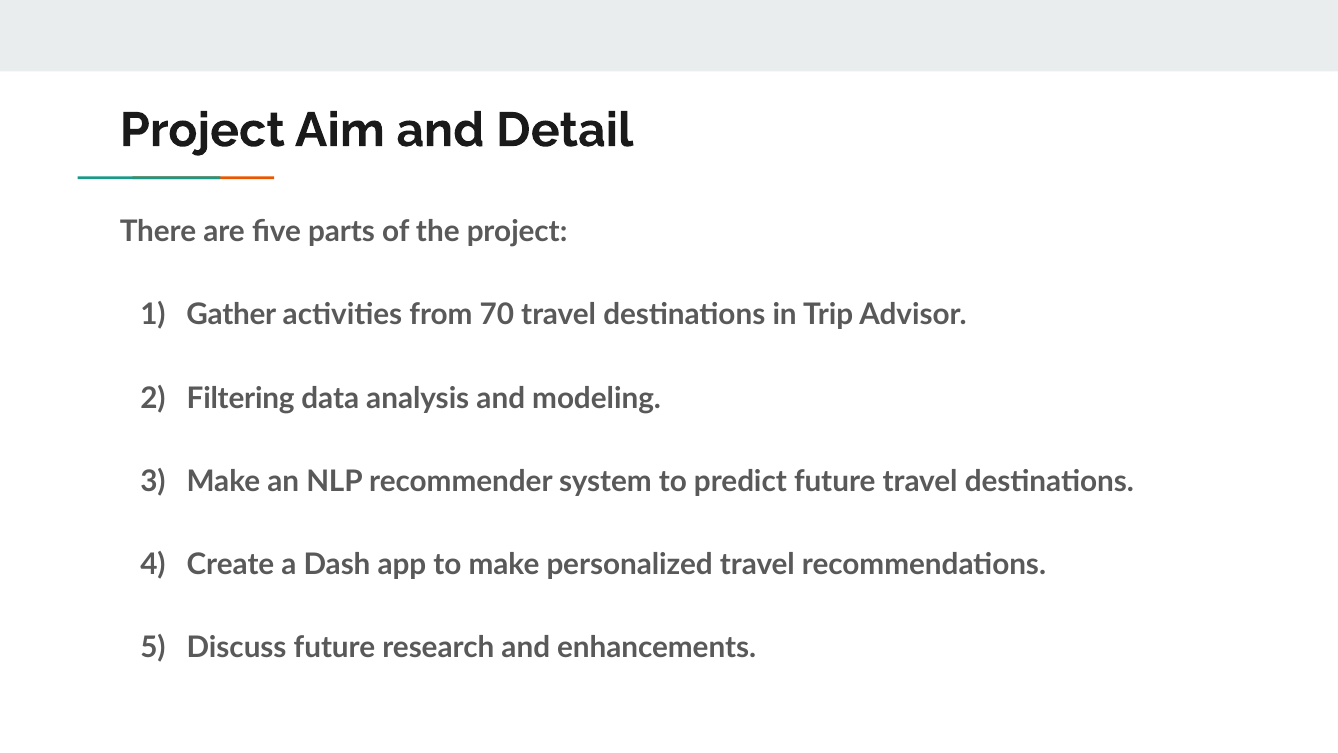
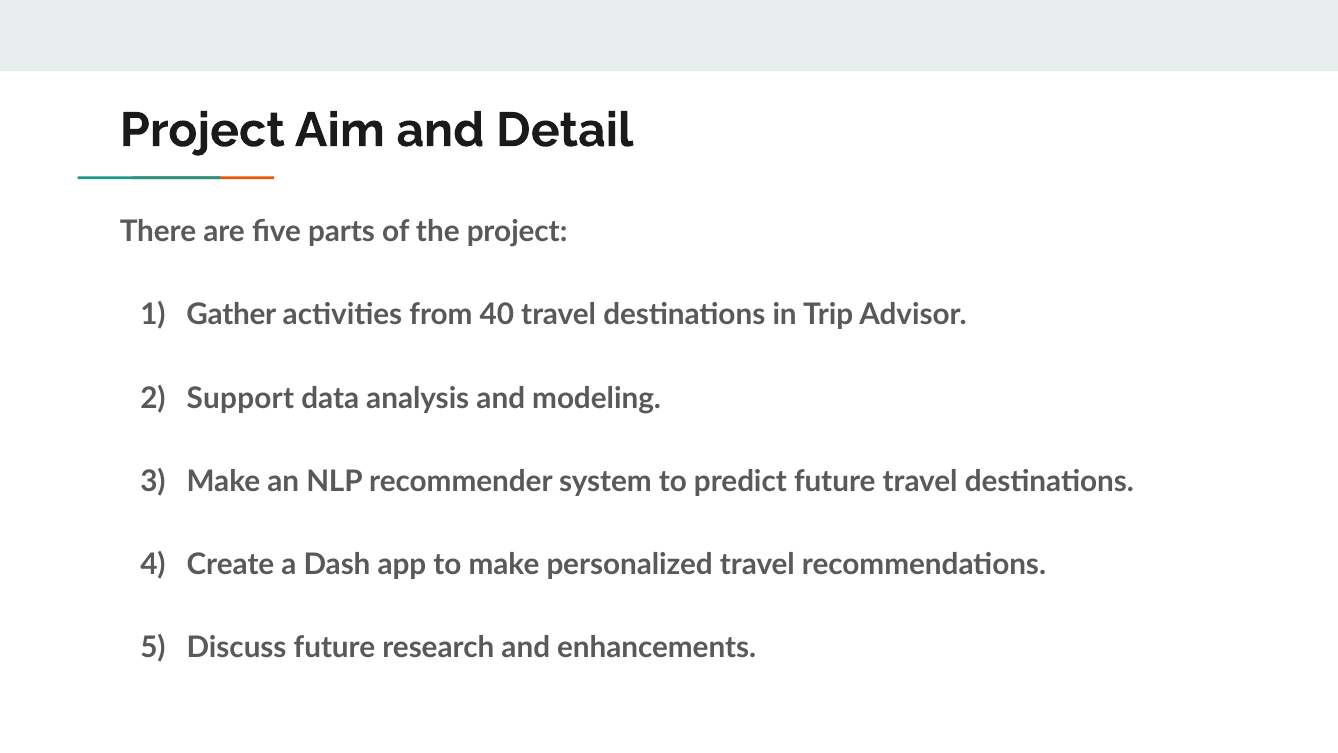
70: 70 -> 40
Filtering: Filtering -> Support
